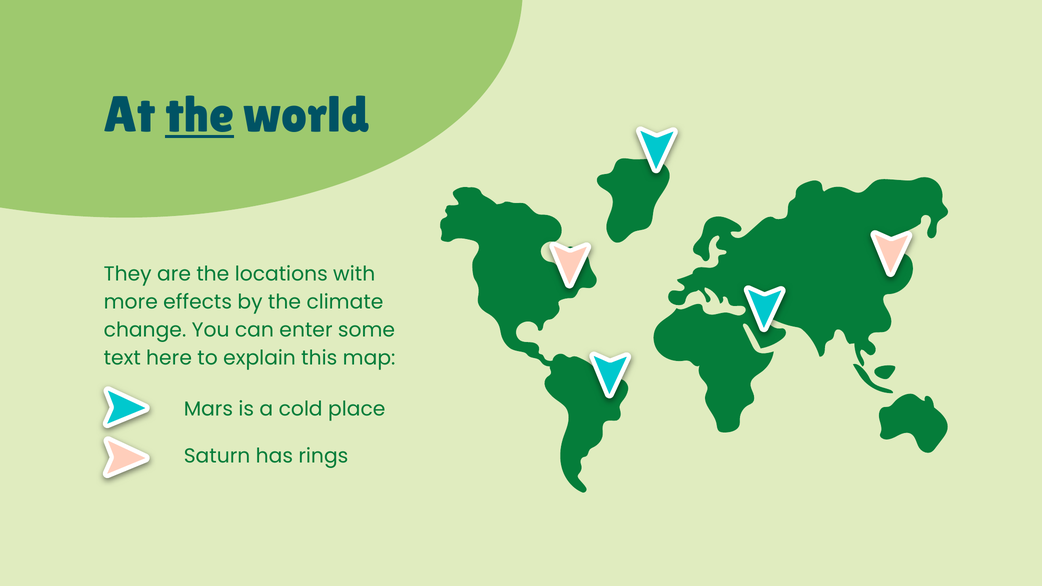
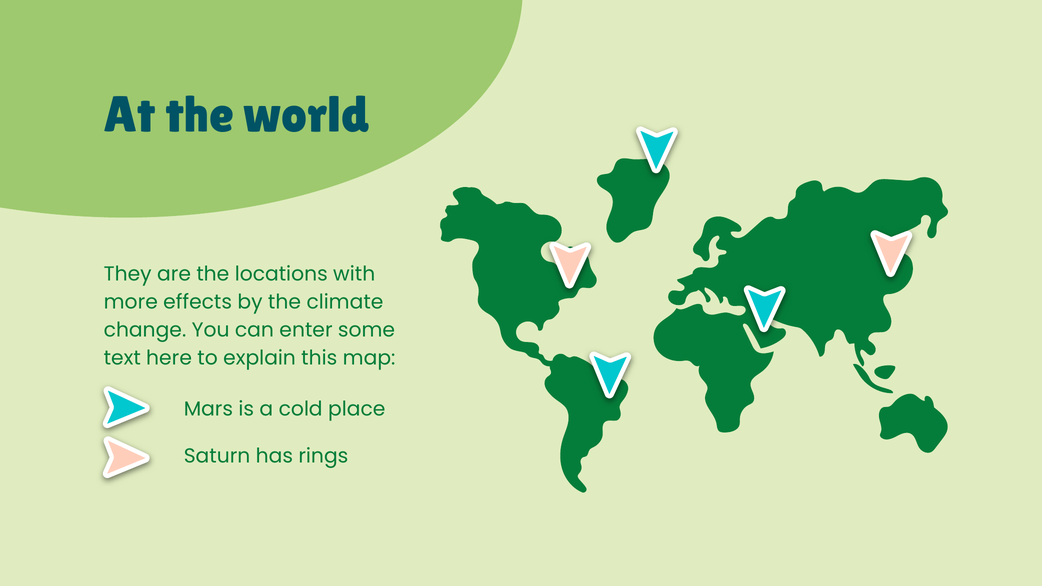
the at (199, 115) underline: present -> none
